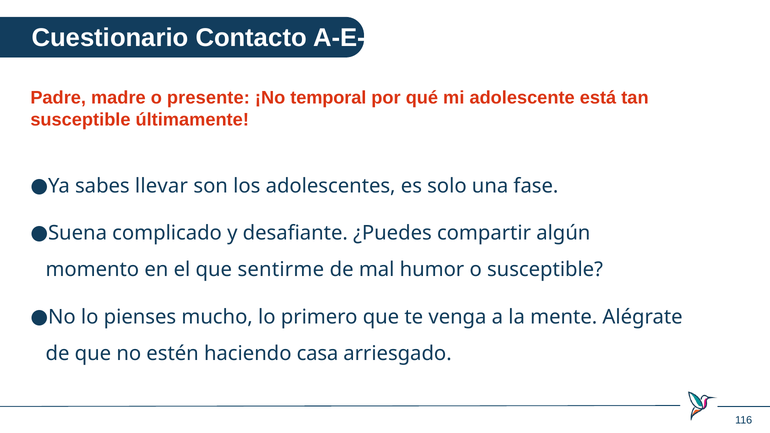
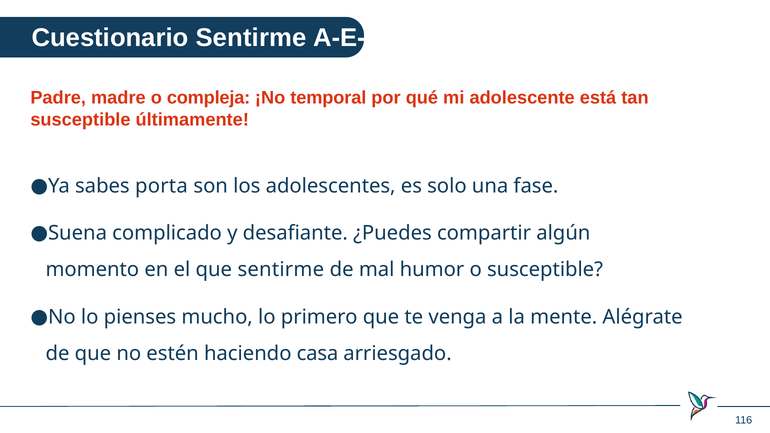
Cuestionario Contacto: Contacto -> Sentirme
presente: presente -> compleja
llevar: llevar -> porta
